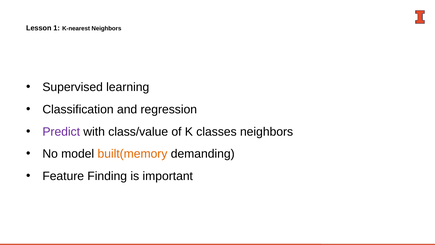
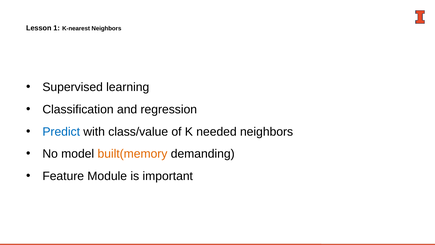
Predict colour: purple -> blue
classes: classes -> needed
Finding: Finding -> Module
